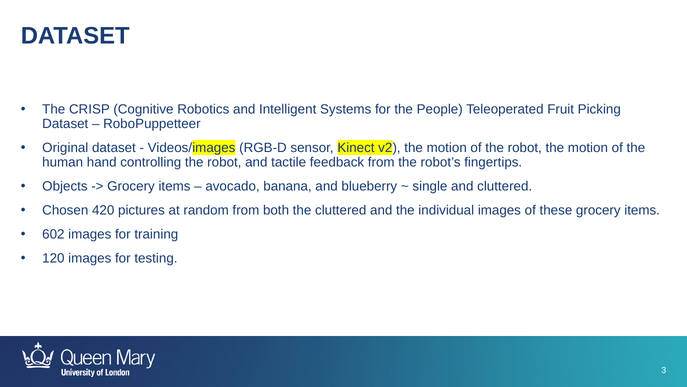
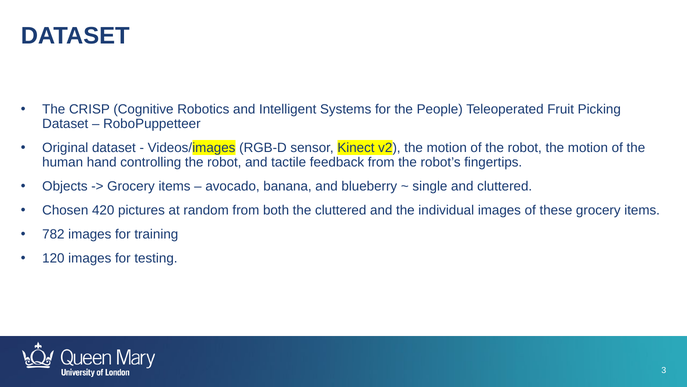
602: 602 -> 782
